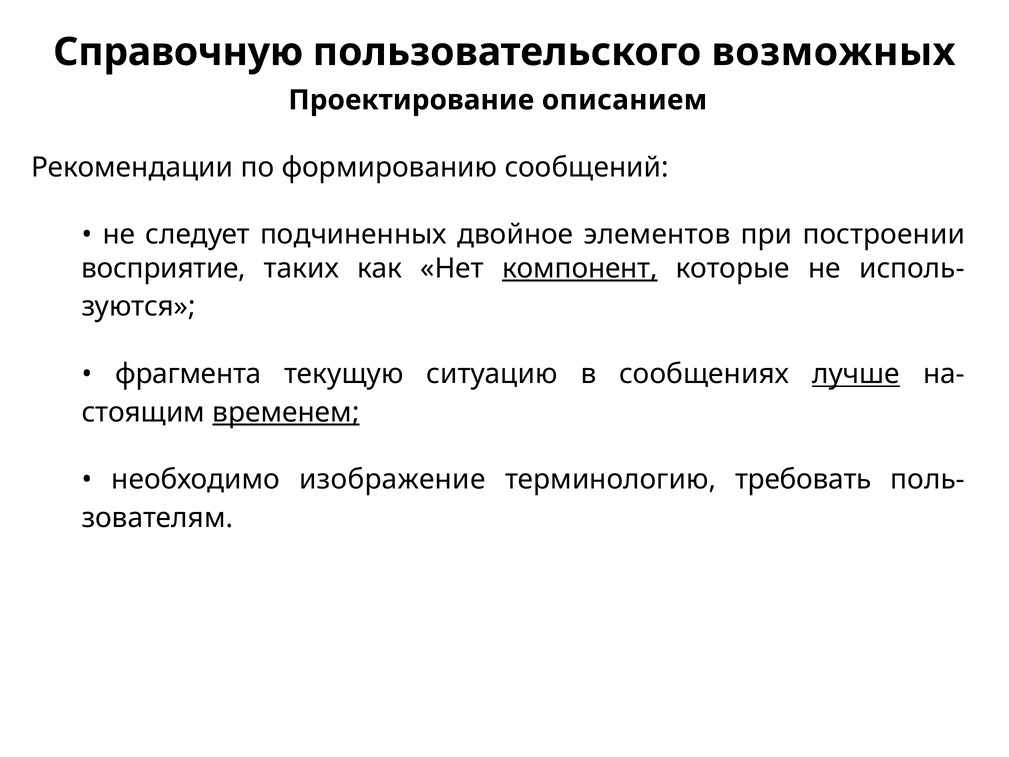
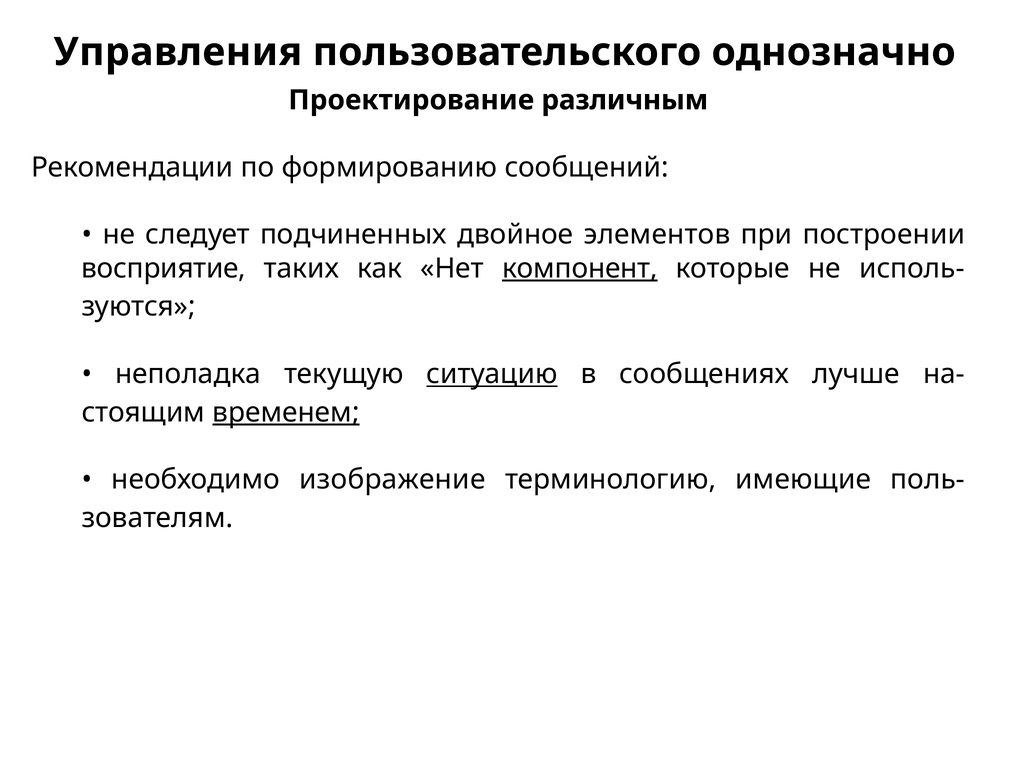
Справочную: Справочную -> Управления
возможных: возможных -> однозначно
описанием: описанием -> различным
фрагмента: фрагмента -> неполадка
ситуацию underline: none -> present
лучше underline: present -> none
требовать: требовать -> имеющие
